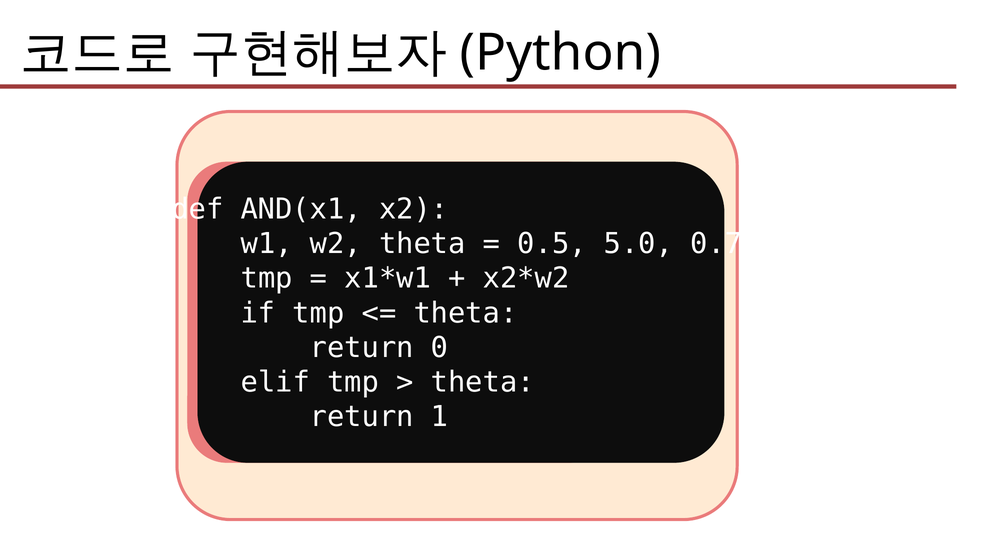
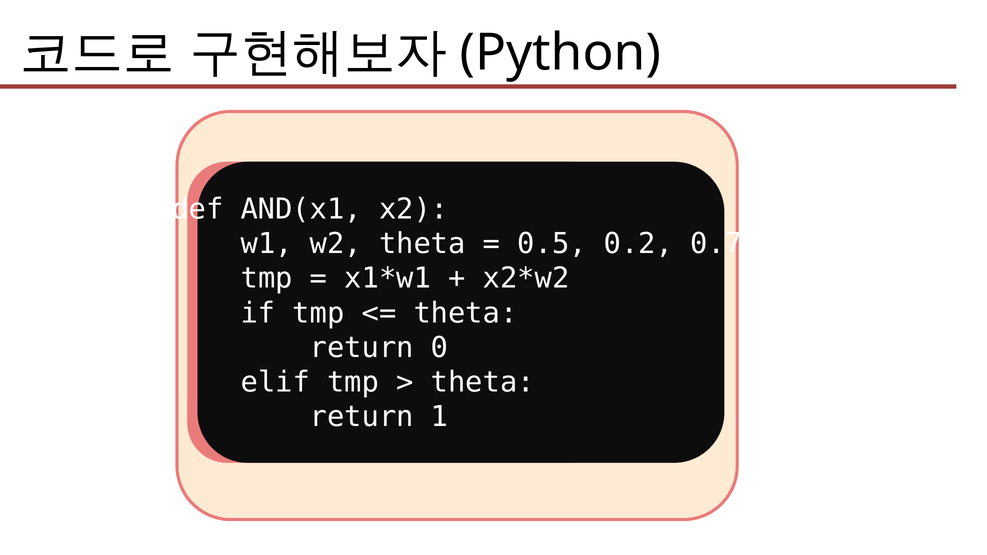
5.0: 5.0 -> 0.2
